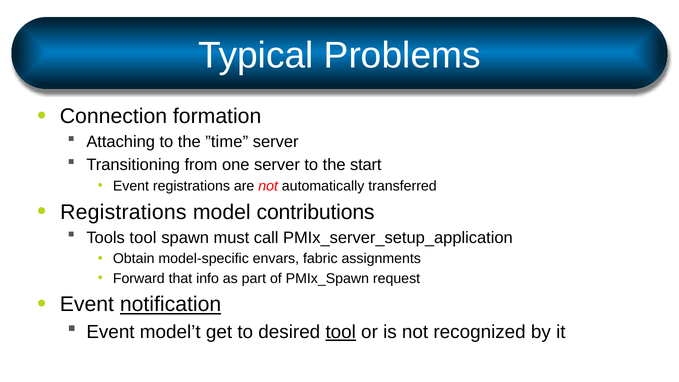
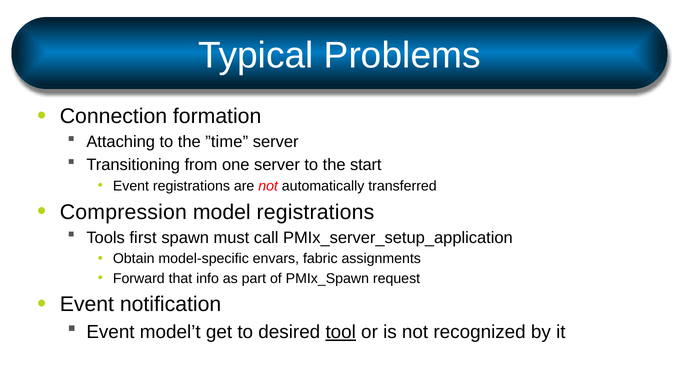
Registrations at (123, 212): Registrations -> Compression
model contributions: contributions -> registrations
Tools tool: tool -> first
notification underline: present -> none
